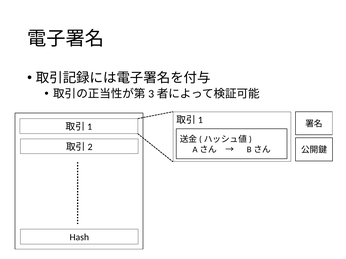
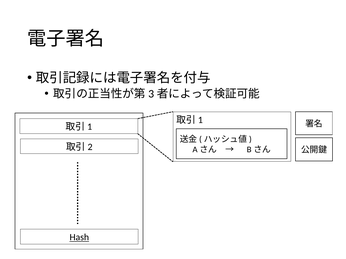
Hash underline: none -> present
